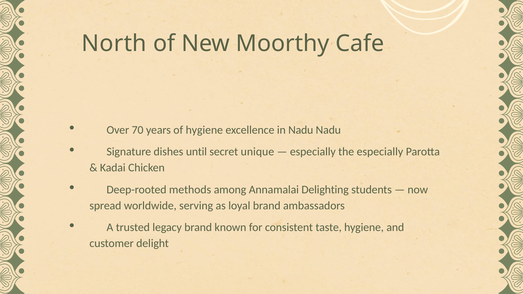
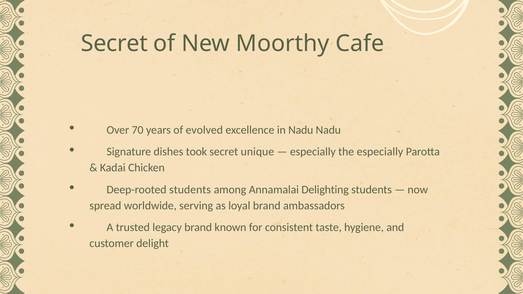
North at (114, 43): North -> Secret
of hygiene: hygiene -> evolved
until: until -> took
methods at (190, 190): methods -> students
